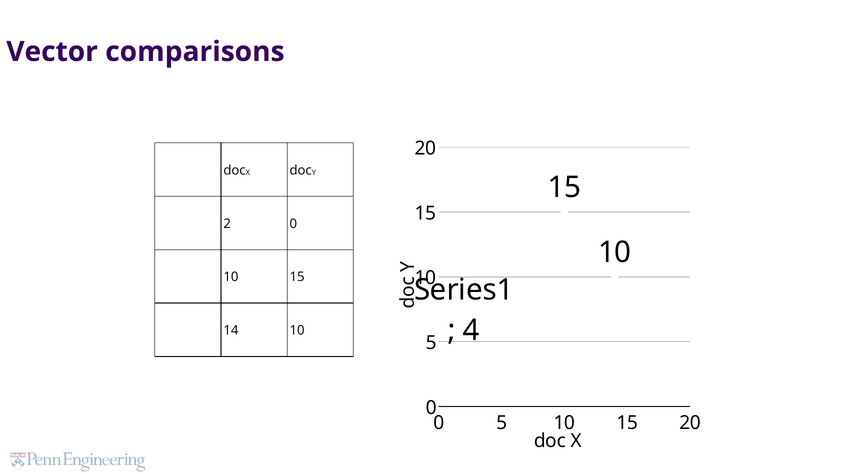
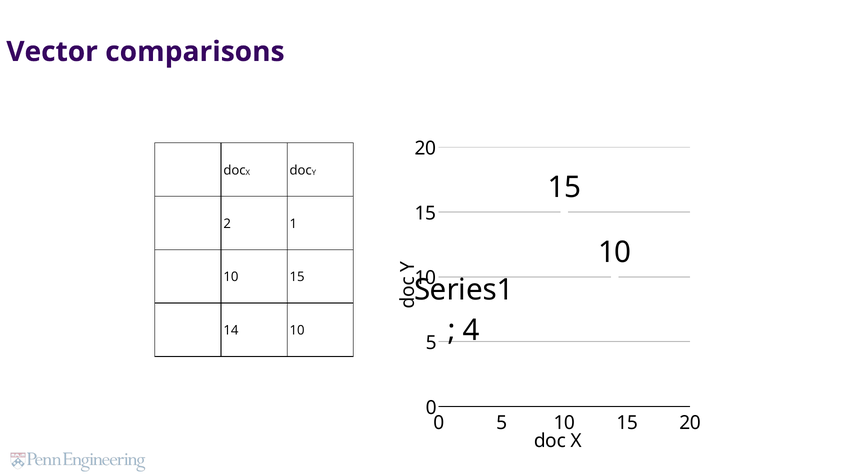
2 0: 0 -> 1
